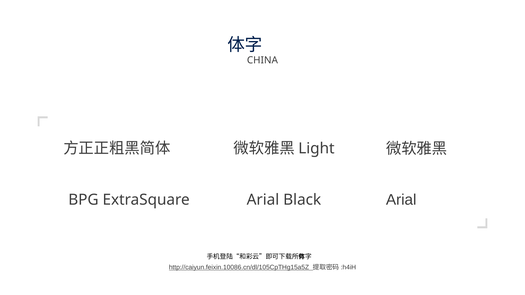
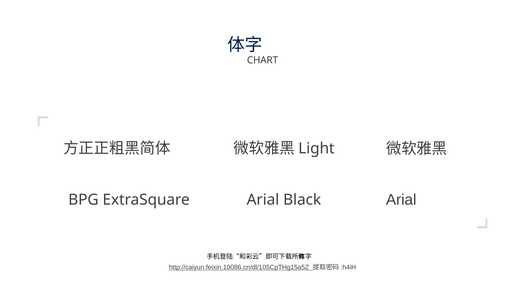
CHINA: CHINA -> CHART
